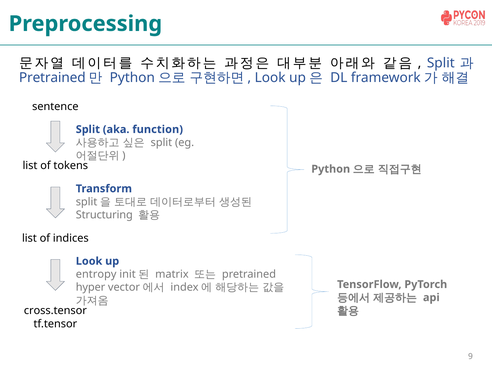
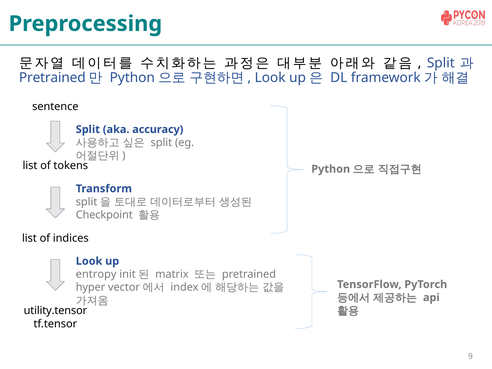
function: function -> accuracy
Structuring: Structuring -> Checkpoint
cross.tensor: cross.tensor -> utility.tensor
